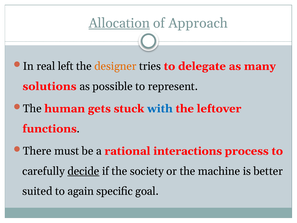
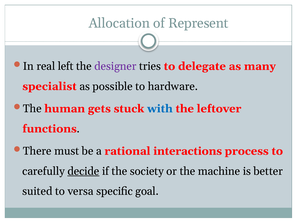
Allocation underline: present -> none
Approach: Approach -> Represent
designer colour: orange -> purple
solutions: solutions -> specialist
represent: represent -> hardware
again: again -> versa
